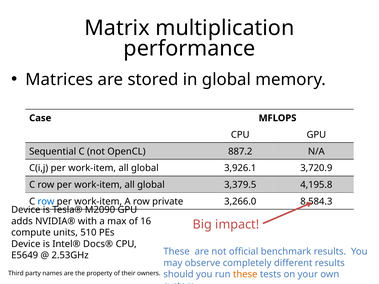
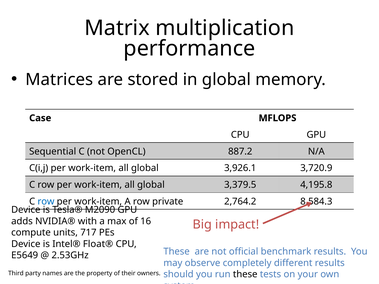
3,266.0: 3,266.0 -> 2,764.2
510: 510 -> 717
Docs®: Docs® -> Float®
these at (245, 275) colour: orange -> black
